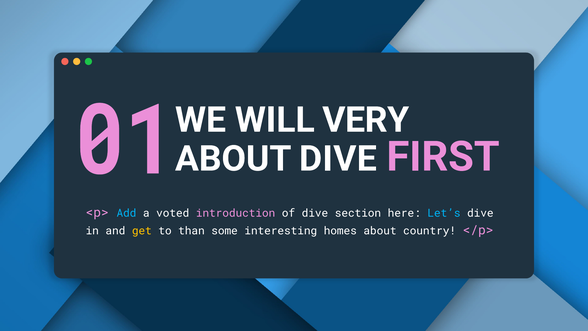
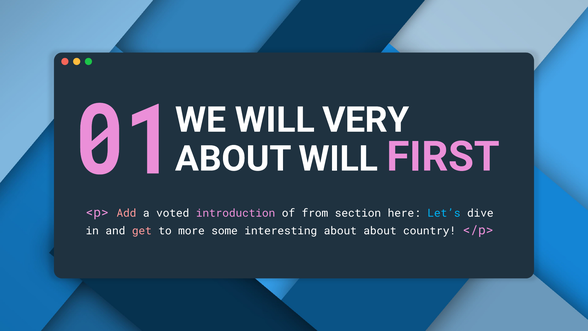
ABOUT DIVE: DIVE -> WILL
Add colour: light blue -> pink
of dive: dive -> from
get colour: yellow -> pink
than: than -> more
interesting homes: homes -> about
